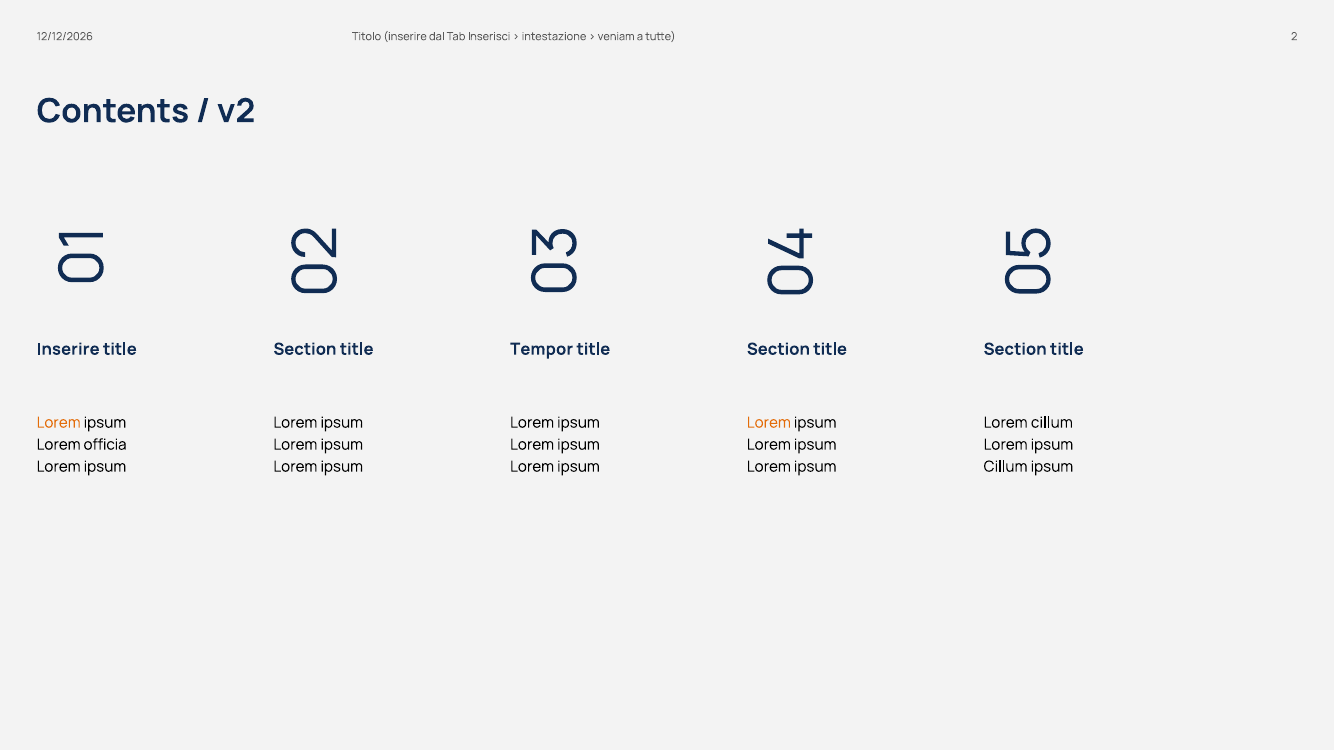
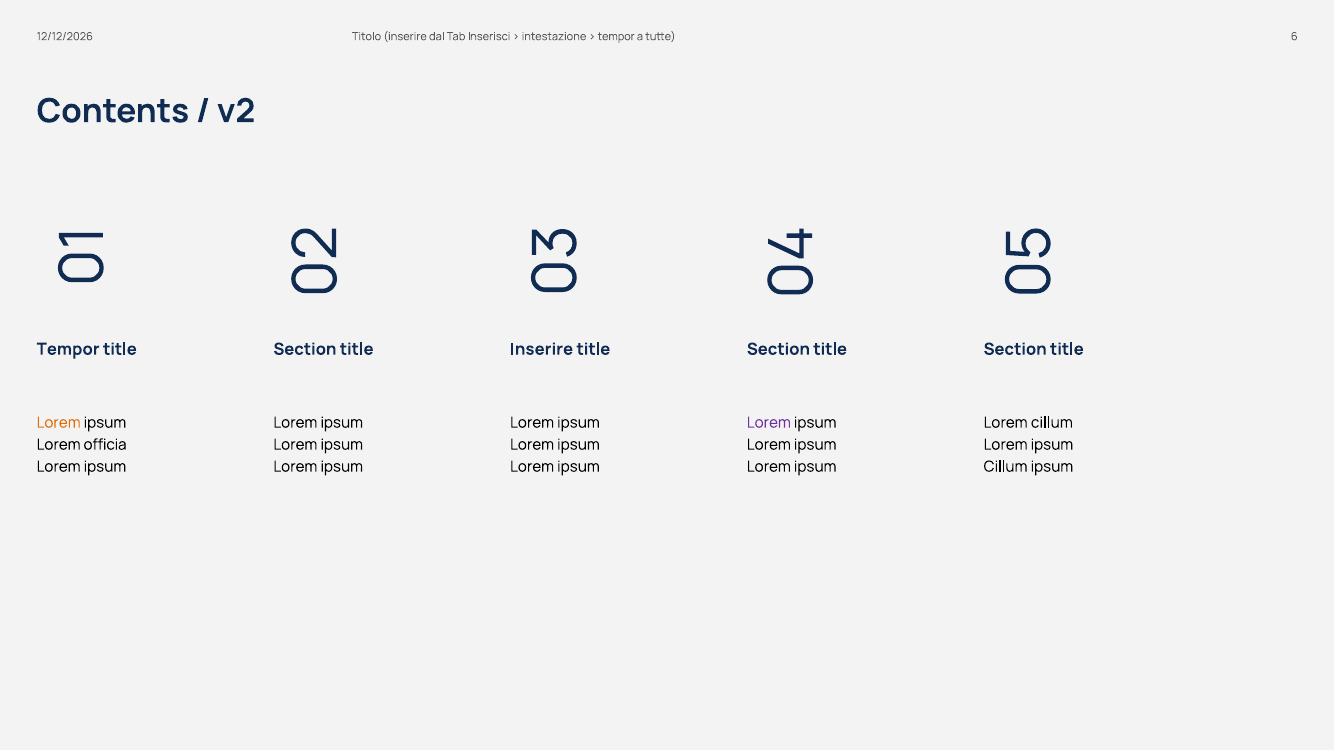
veniam at (616, 37): veniam -> tempor
tutte 2: 2 -> 6
Inserire at (68, 349): Inserire -> Tempor
title Tempor: Tempor -> Inserire
Lorem at (769, 423) colour: orange -> purple
